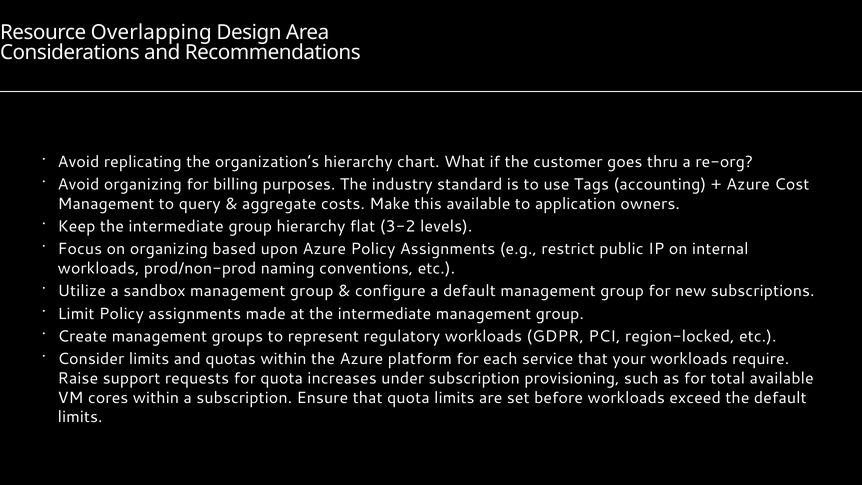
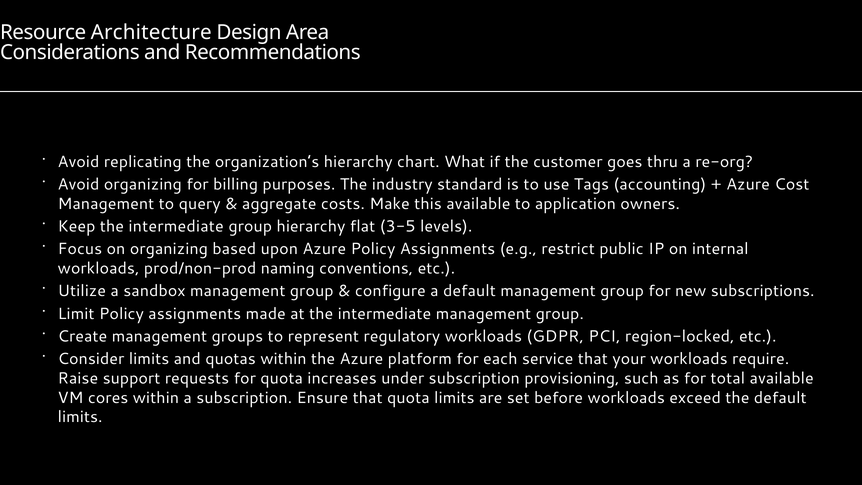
Overlapping: Overlapping -> Architecture
3-2: 3-2 -> 3-5
